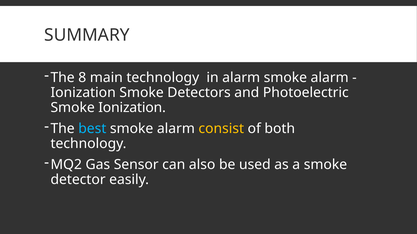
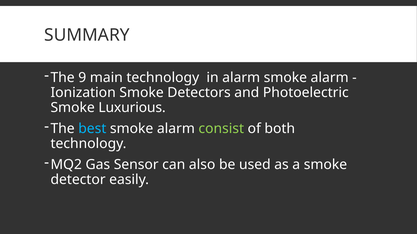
8: 8 -> 9
Smoke Ionization: Ionization -> Luxurious
consist colour: yellow -> light green
